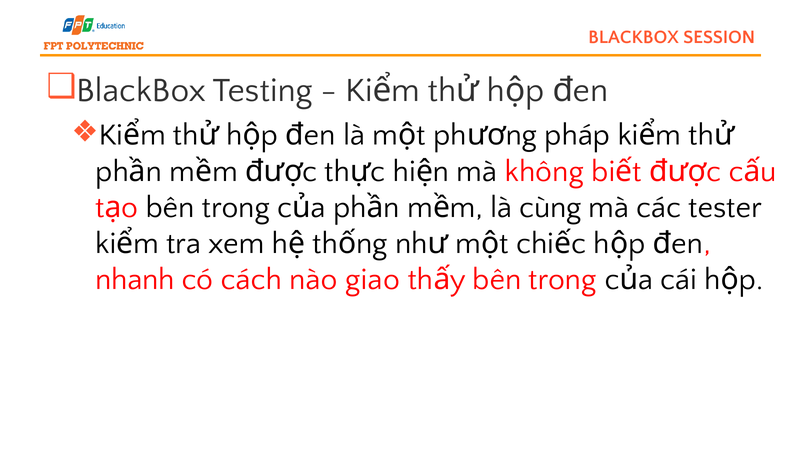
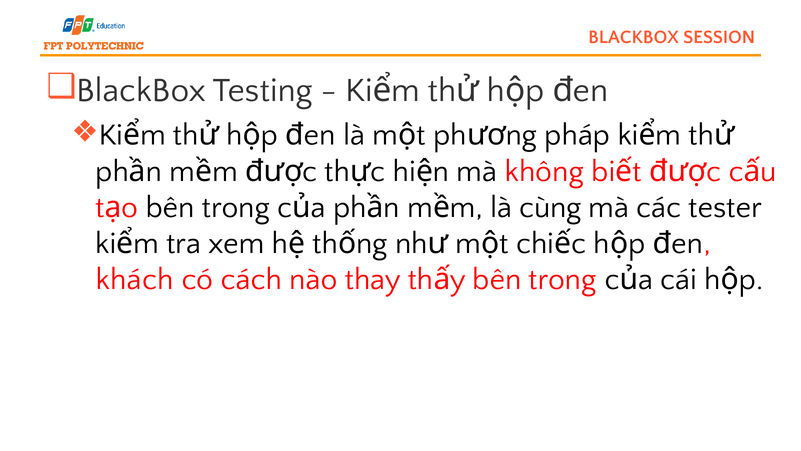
nhanh: nhanh -> khách
giao: giao -> thay
